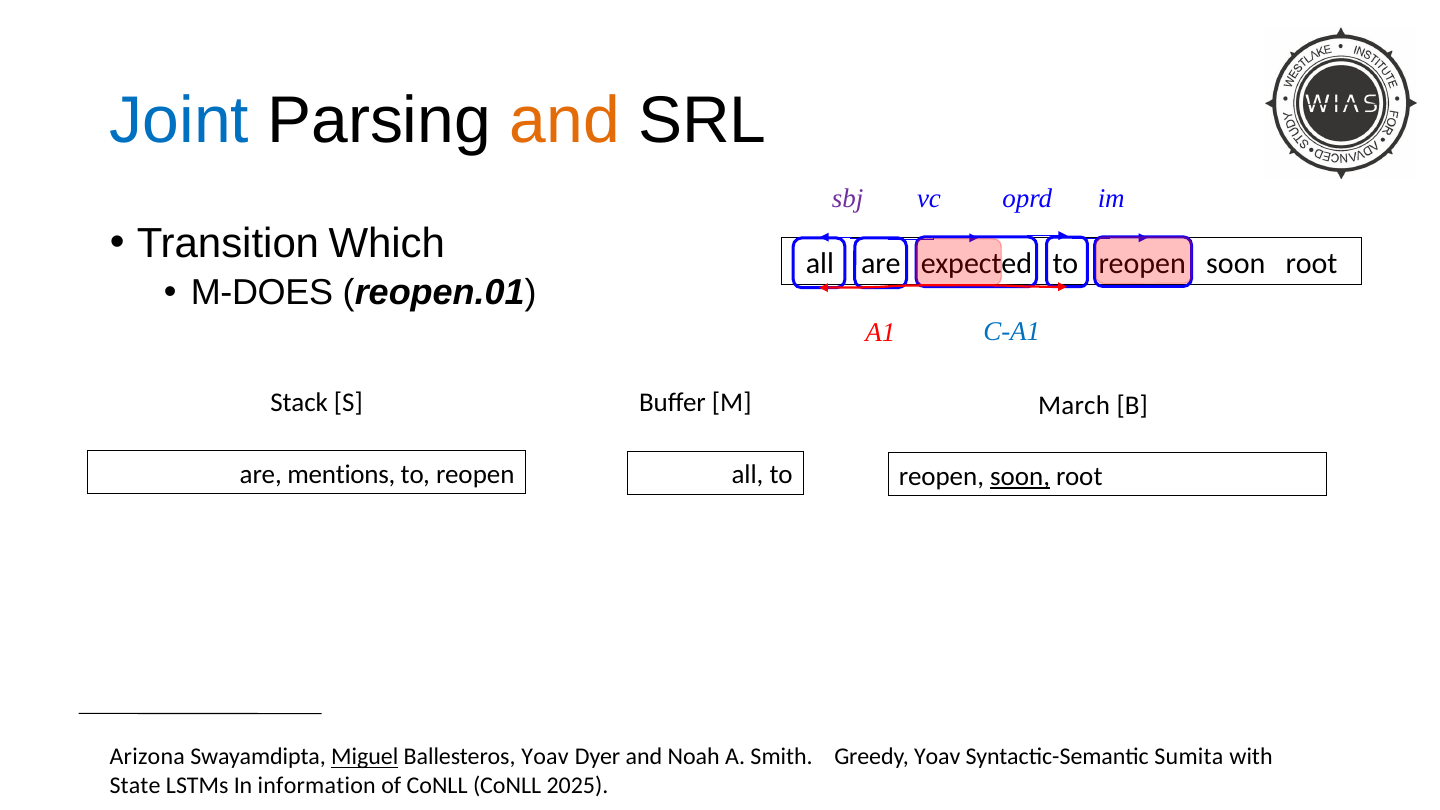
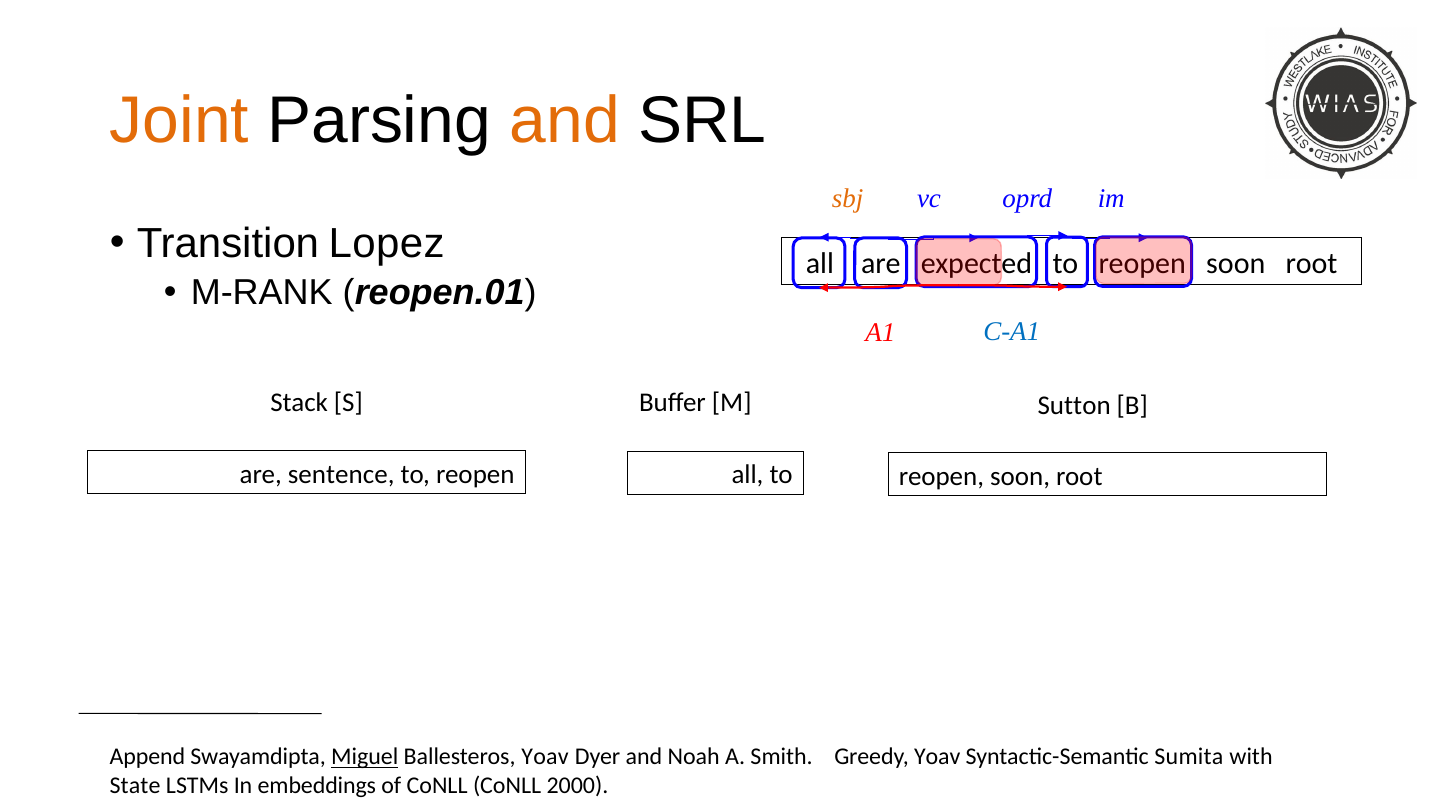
Joint colour: blue -> orange
sbj colour: purple -> orange
Which: Which -> Lopez
M-DOES: M-DOES -> M-RANK
March: March -> Sutton
mentions: mentions -> sentence
soon at (1020, 476) underline: present -> none
Arizona: Arizona -> Append
information: information -> embeddings
2025: 2025 -> 2000
